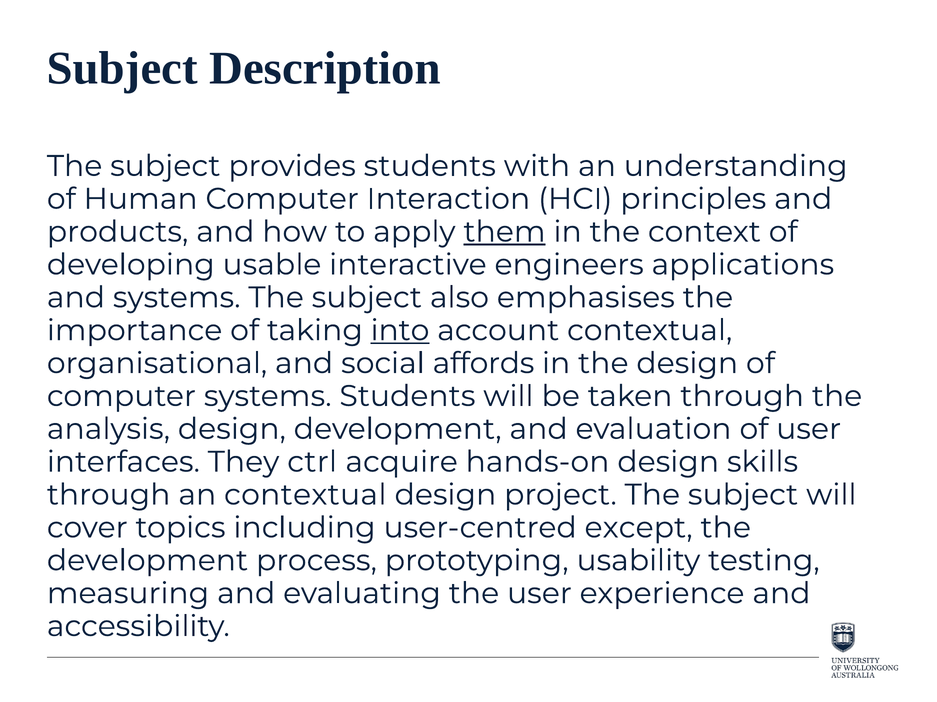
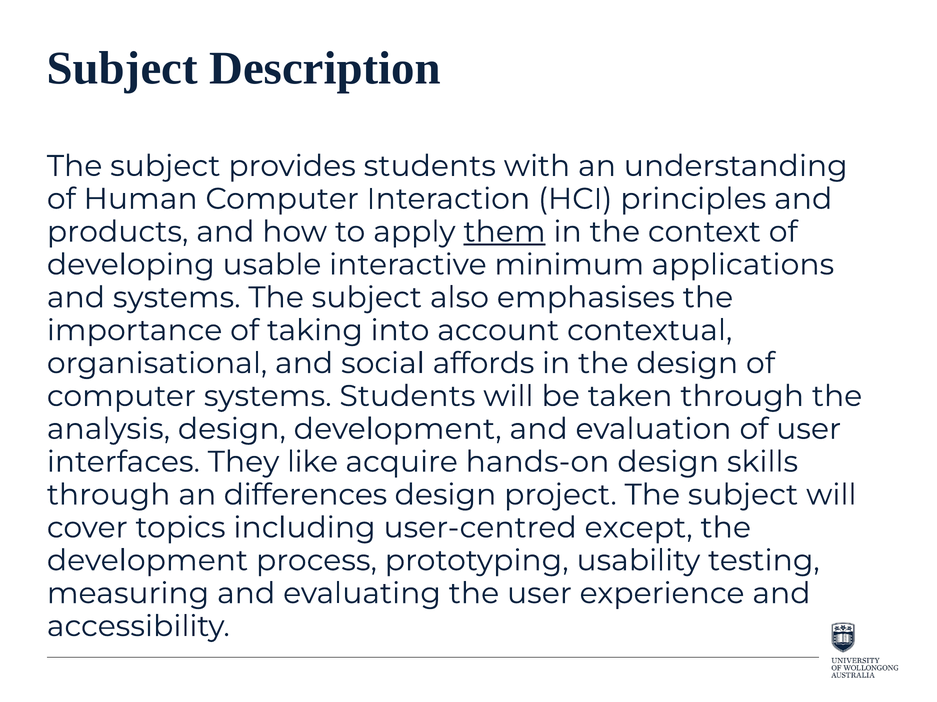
engineers: engineers -> minimum
into underline: present -> none
ctrl: ctrl -> like
an contextual: contextual -> differences
